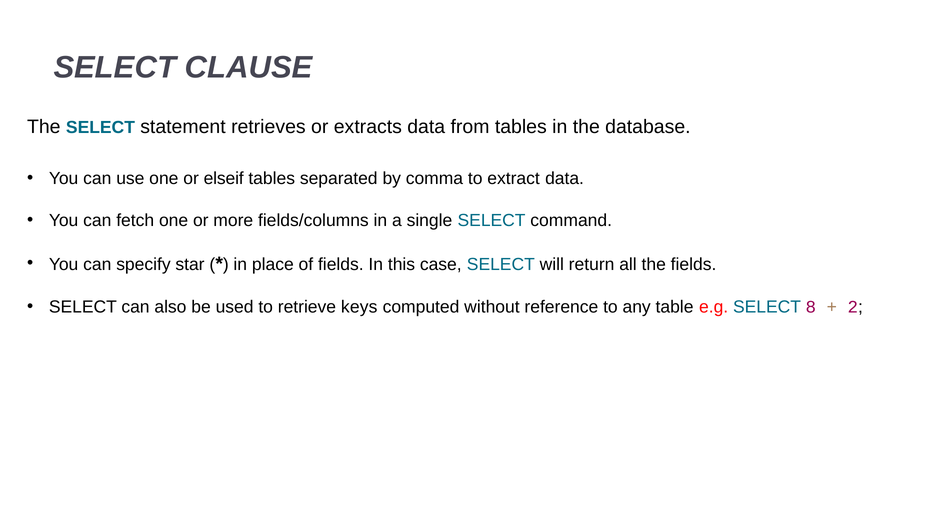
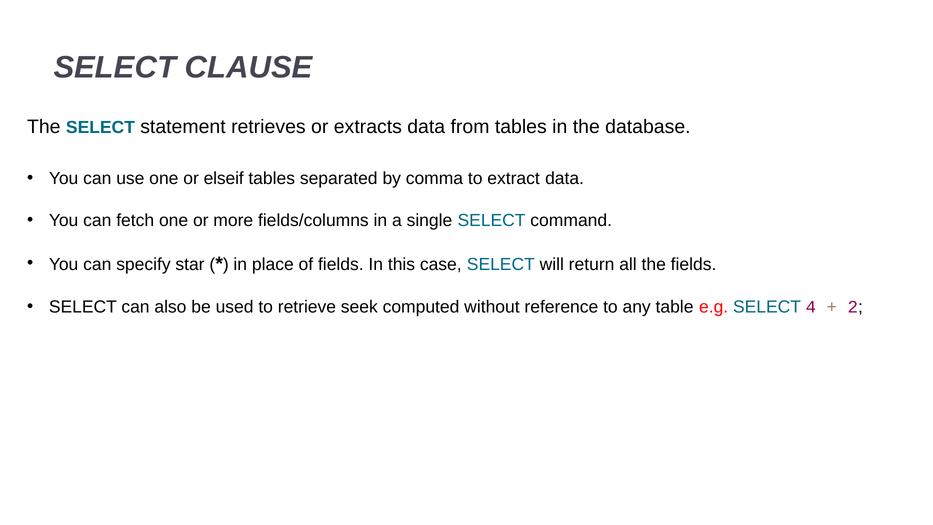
keys: keys -> seek
8: 8 -> 4
